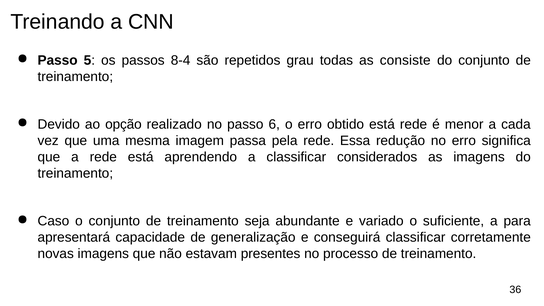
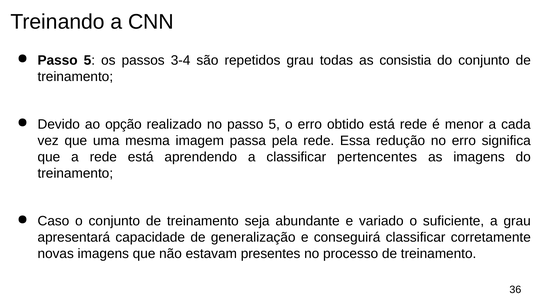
8-4: 8-4 -> 3-4
consiste: consiste -> consistia
no passo 6: 6 -> 5
considerados: considerados -> pertencentes
a para: para -> grau
